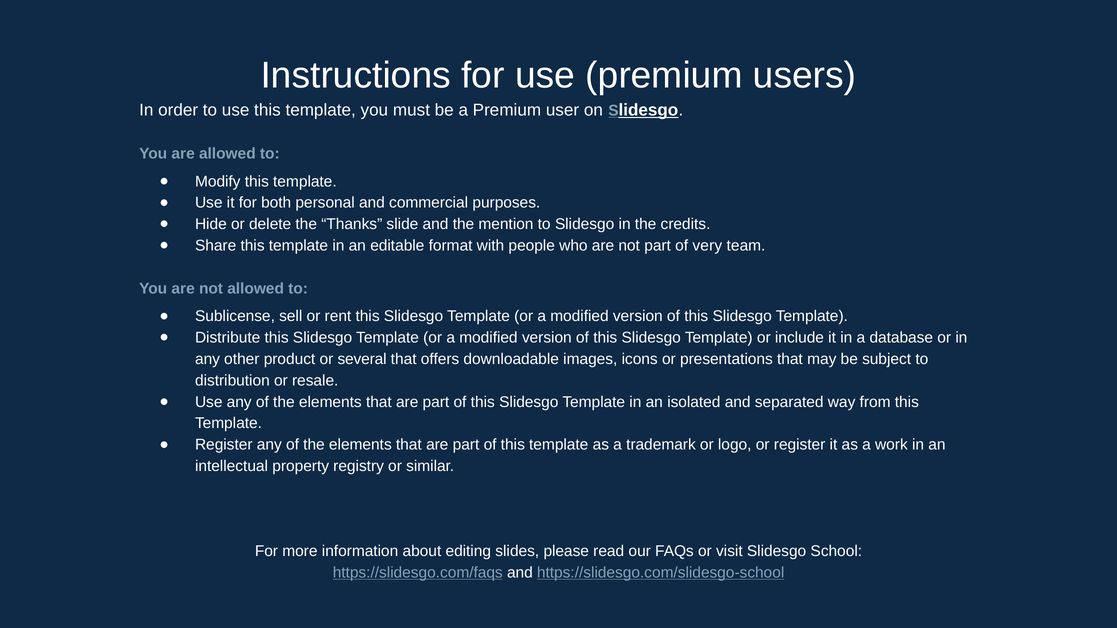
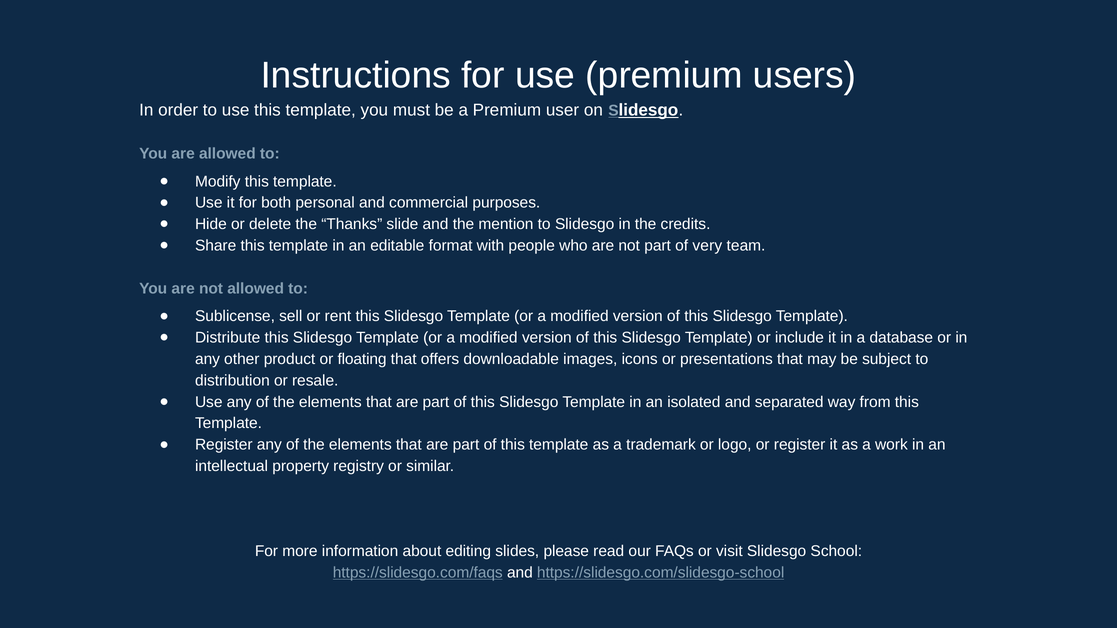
several: several -> floating
